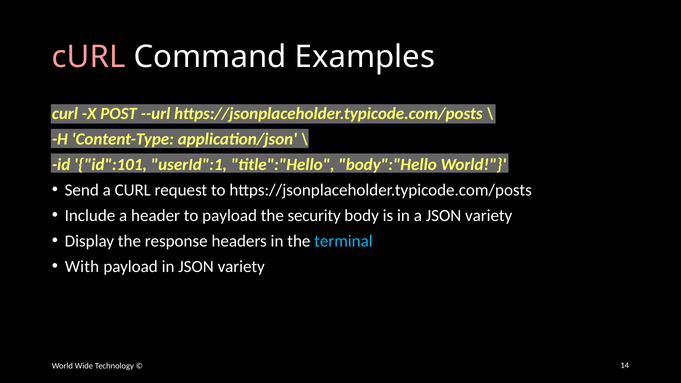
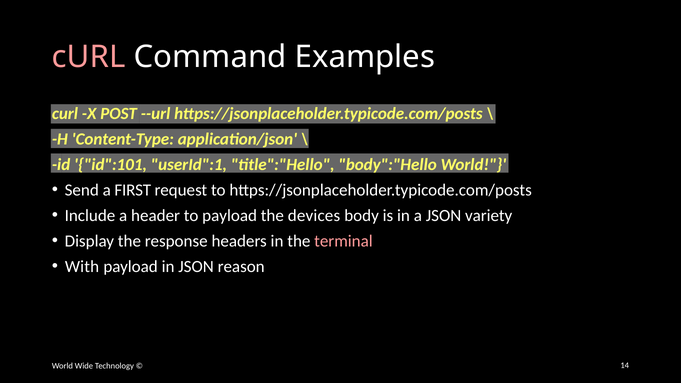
a CURL: CURL -> FIRST
security: security -> devices
terminal colour: light blue -> pink
in JSON variety: variety -> reason
